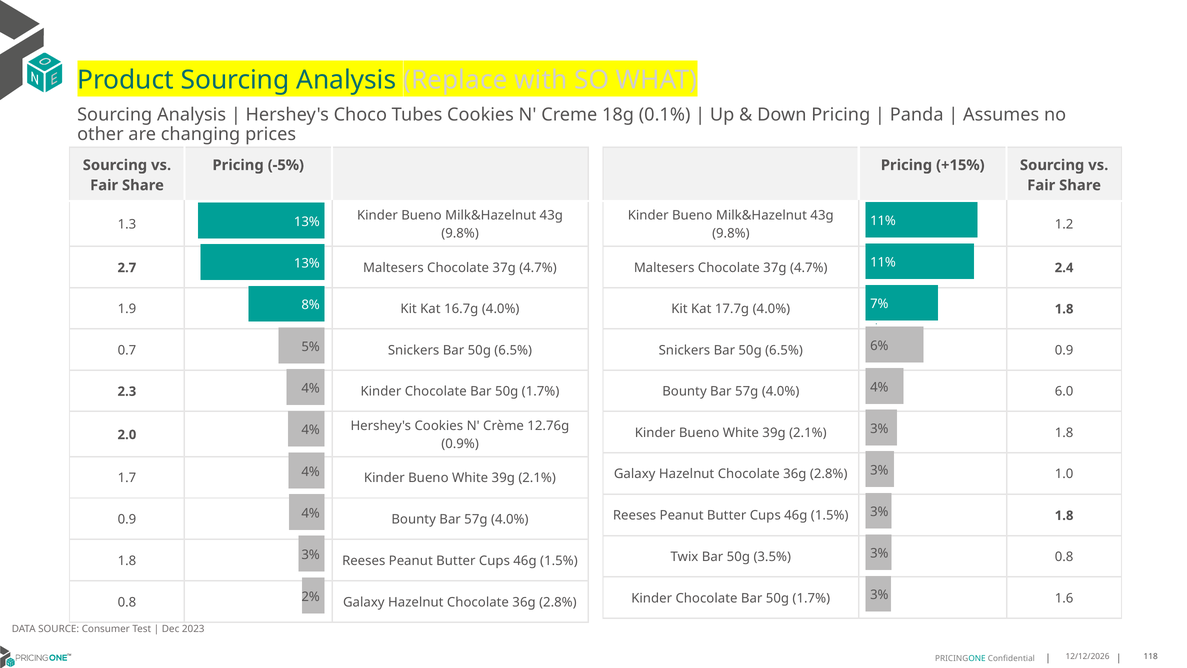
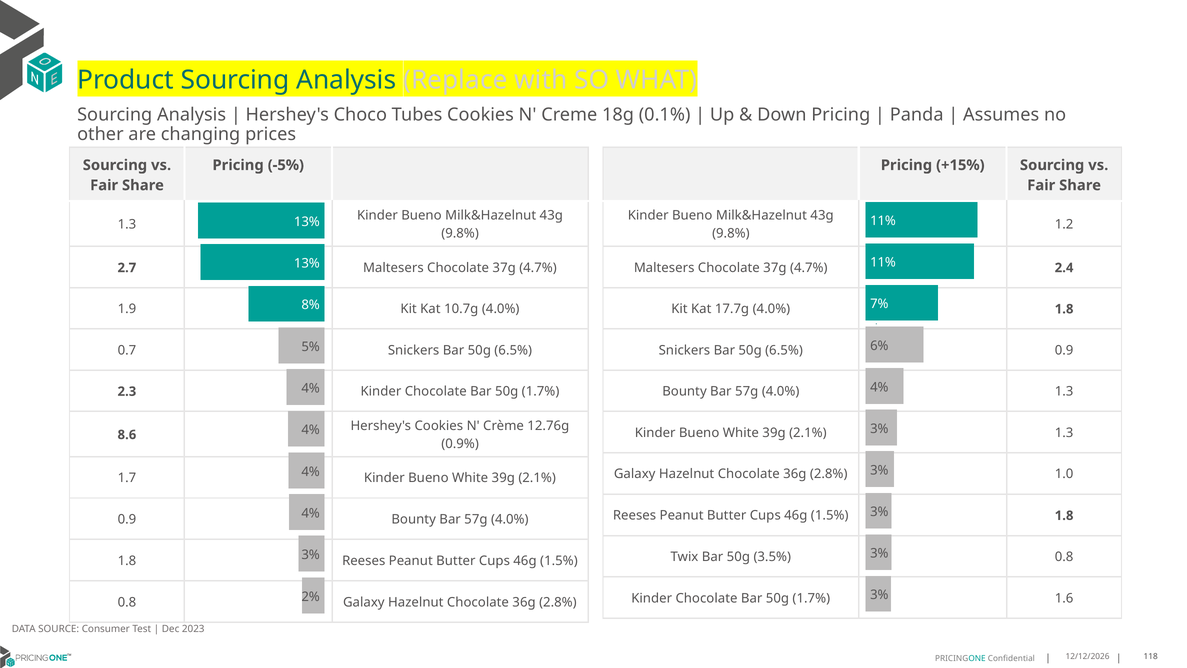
16.7g: 16.7g -> 10.7g
4.0% 6.0: 6.0 -> 1.3
2.1% 1.8: 1.8 -> 1.3
2.0: 2.0 -> 8.6
